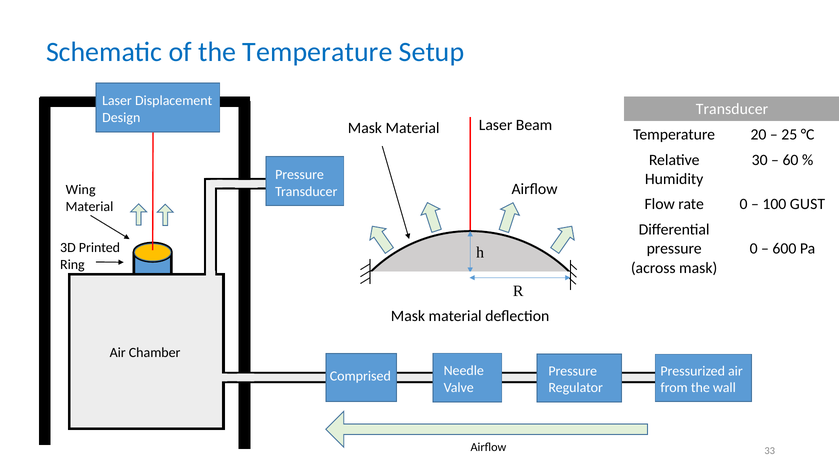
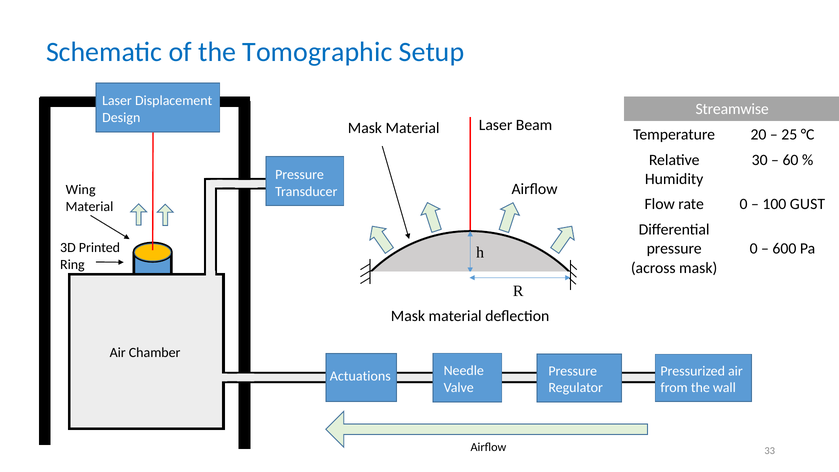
the Temperature: Temperature -> Tomographic
Transducer at (732, 109): Transducer -> Streamwise
Comprised: Comprised -> Actuations
